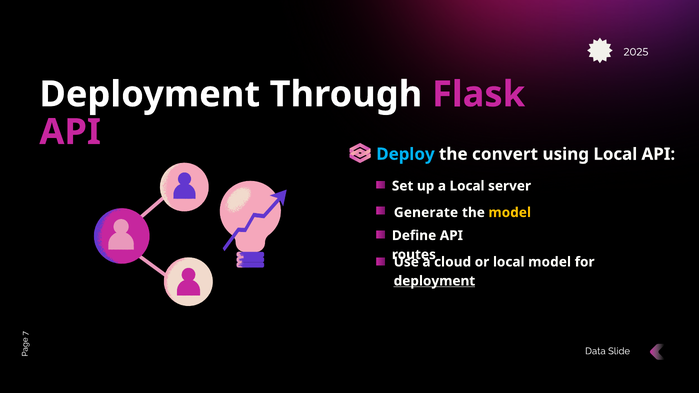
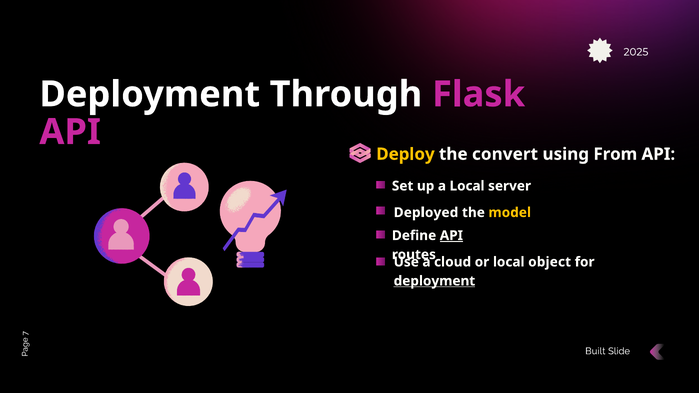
Deploy colour: light blue -> yellow
using Local: Local -> From
Generate: Generate -> Deployed
API at (451, 236) underline: none -> present
local model: model -> object
Data: Data -> Built
